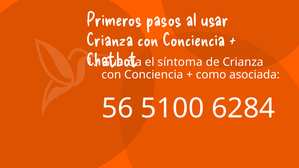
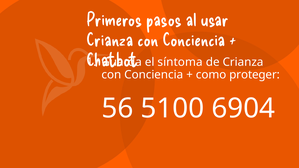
asociada: asociada -> proteger
6284: 6284 -> 6904
